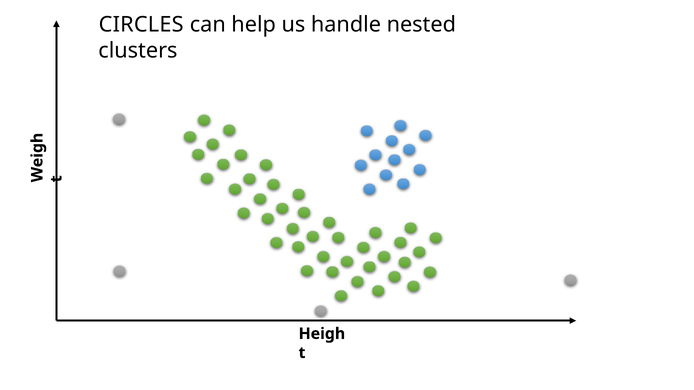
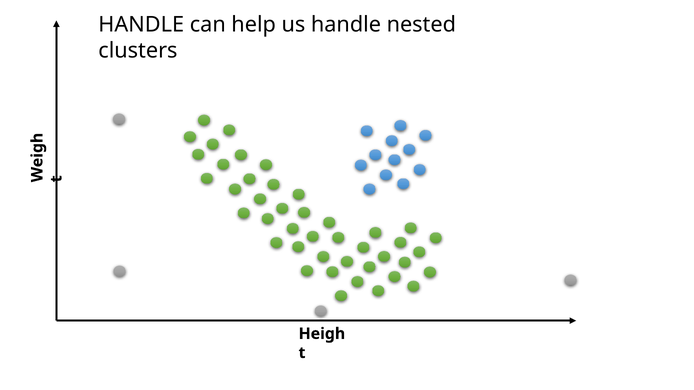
CIRCLES at (141, 25): CIRCLES -> HANDLE
